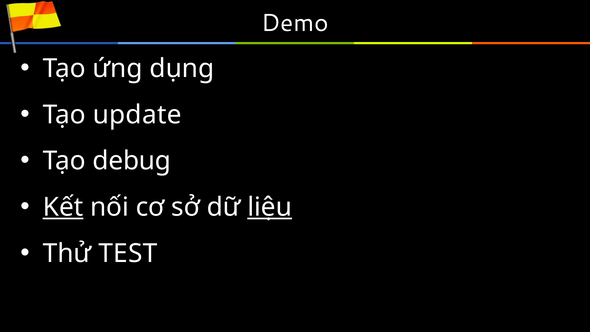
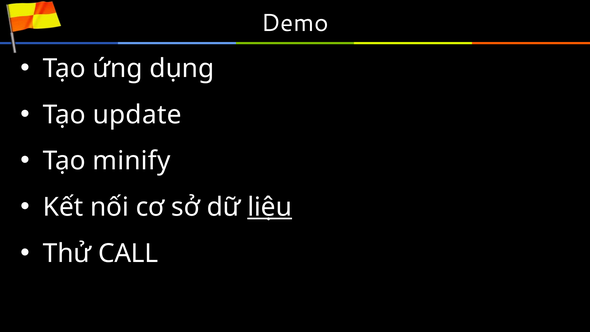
debug: debug -> minify
Kết underline: present -> none
TEST: TEST -> CALL
